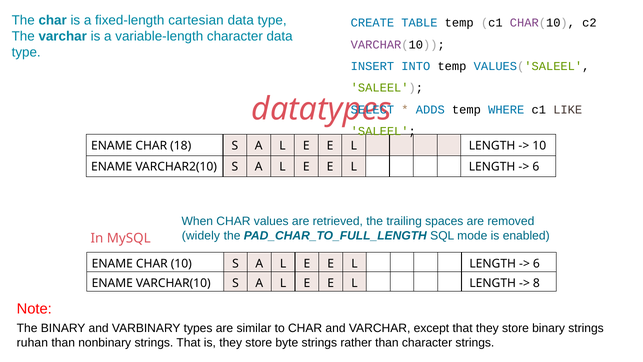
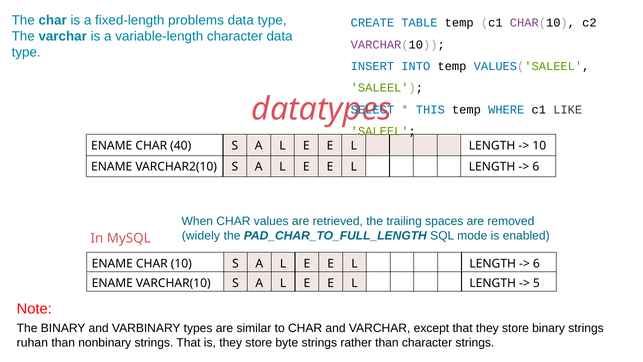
cartesian: cartesian -> problems
ADDS: ADDS -> THIS
18: 18 -> 40
8: 8 -> 5
